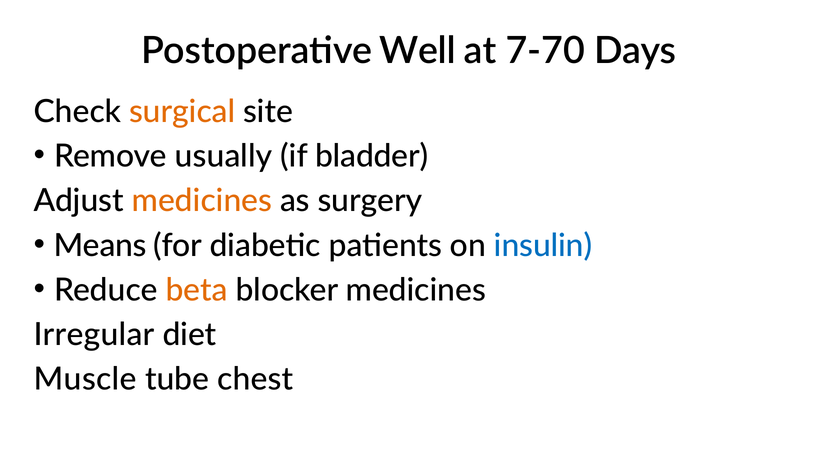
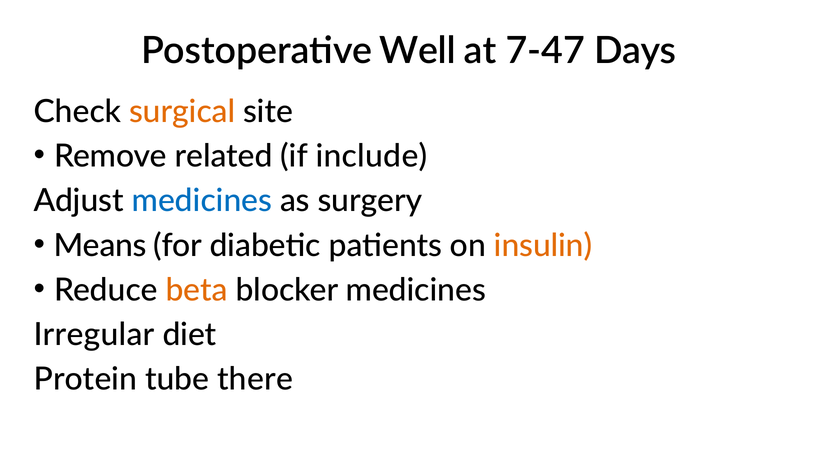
7-70: 7-70 -> 7-47
usually: usually -> related
bladder: bladder -> include
medicines at (202, 201) colour: orange -> blue
insulin colour: blue -> orange
Muscle: Muscle -> Protein
chest: chest -> there
